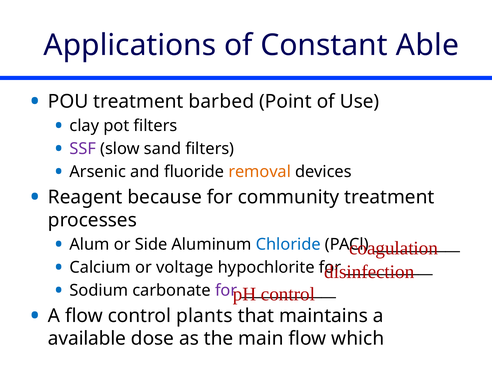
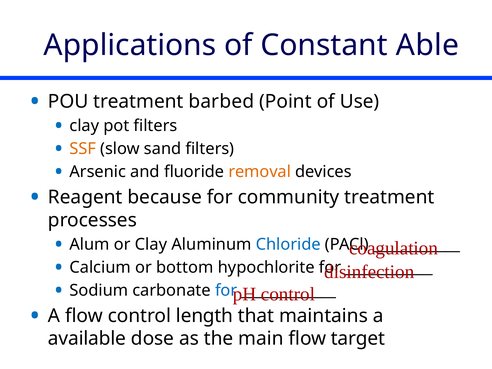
SSF colour: purple -> orange
or Side: Side -> Clay
voltage: voltage -> bottom
for at (226, 290) colour: purple -> blue
plants: plants -> length
which: which -> target
